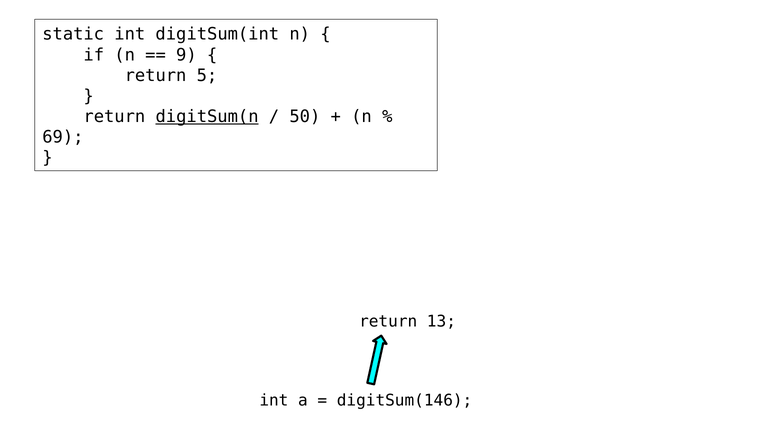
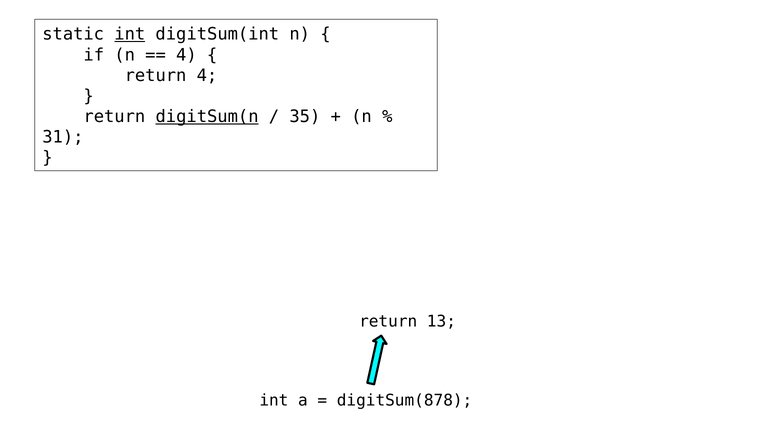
int at (130, 34) underline: none -> present
9 at (186, 55): 9 -> 4
return 5: 5 -> 4
50: 50 -> 35
69: 69 -> 31
digitSum(146: digitSum(146 -> digitSum(878
